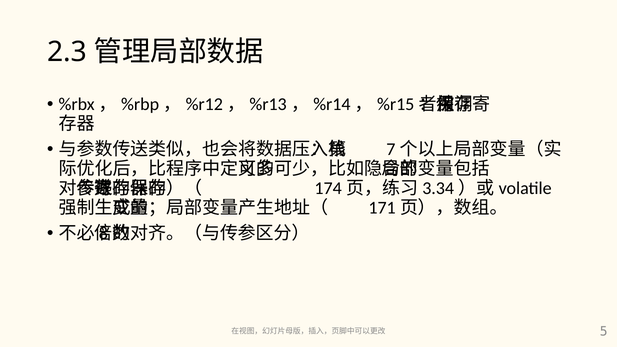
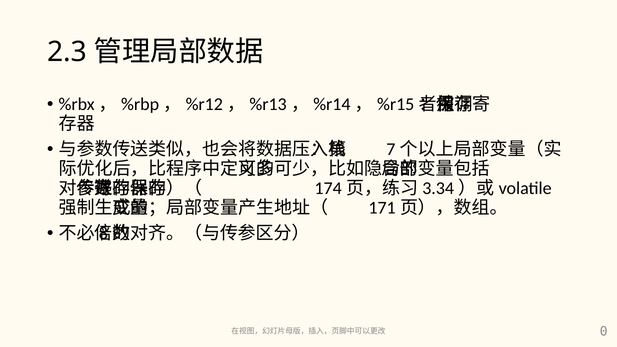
5: 5 -> 0
